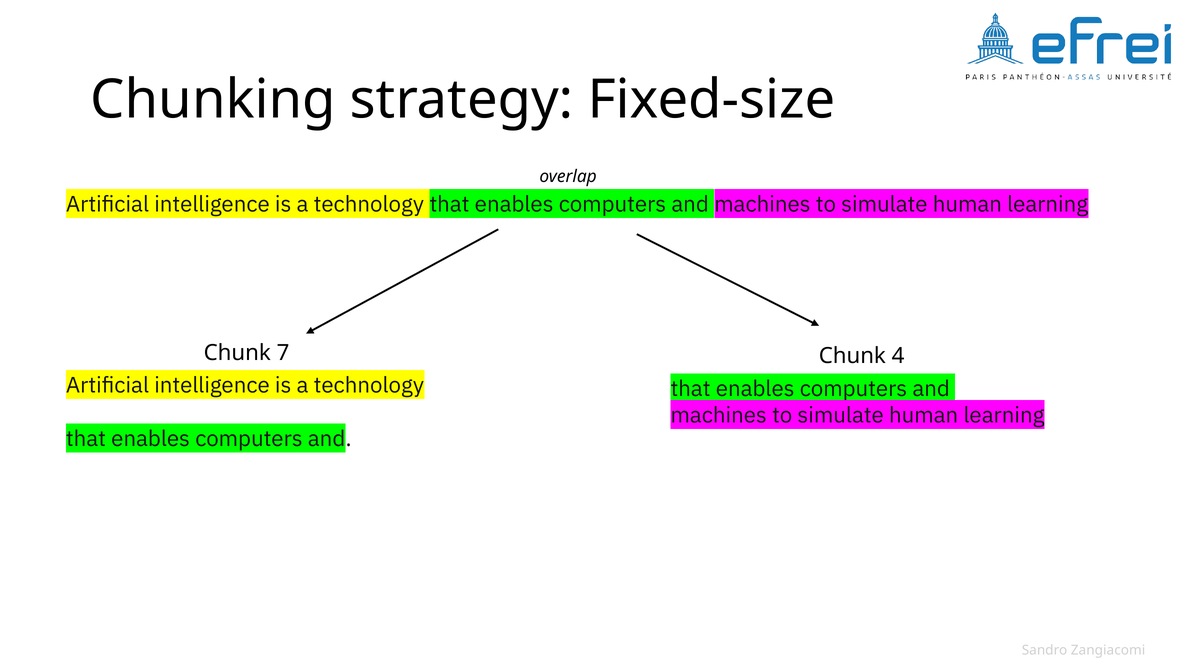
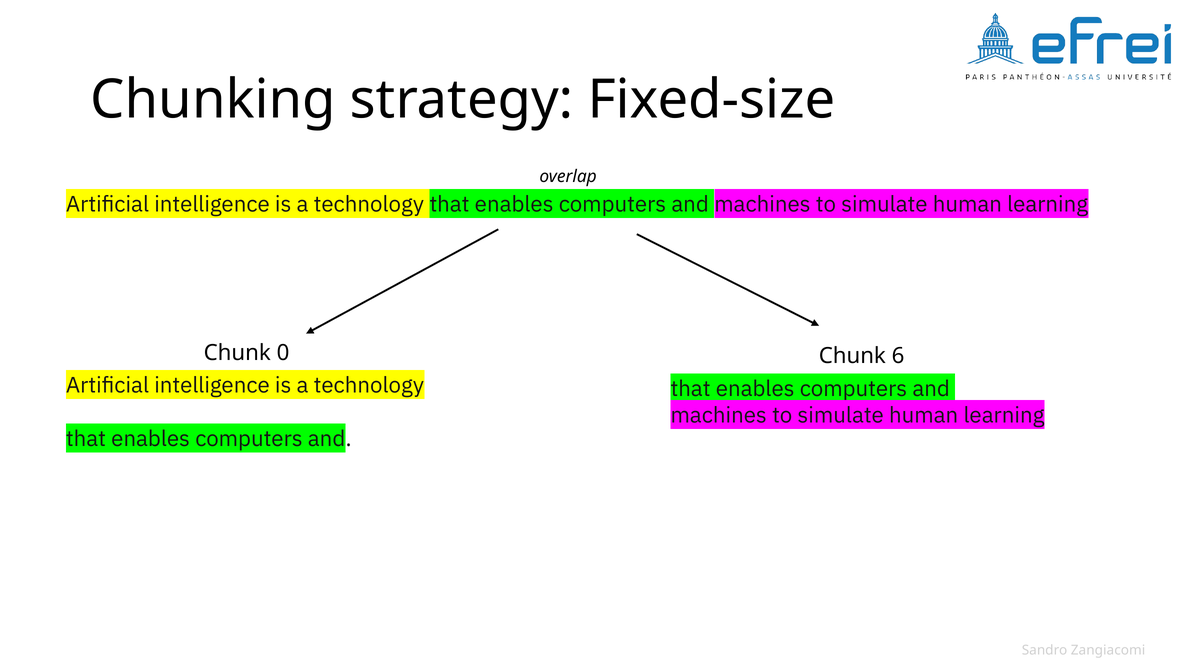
7: 7 -> 0
4: 4 -> 6
